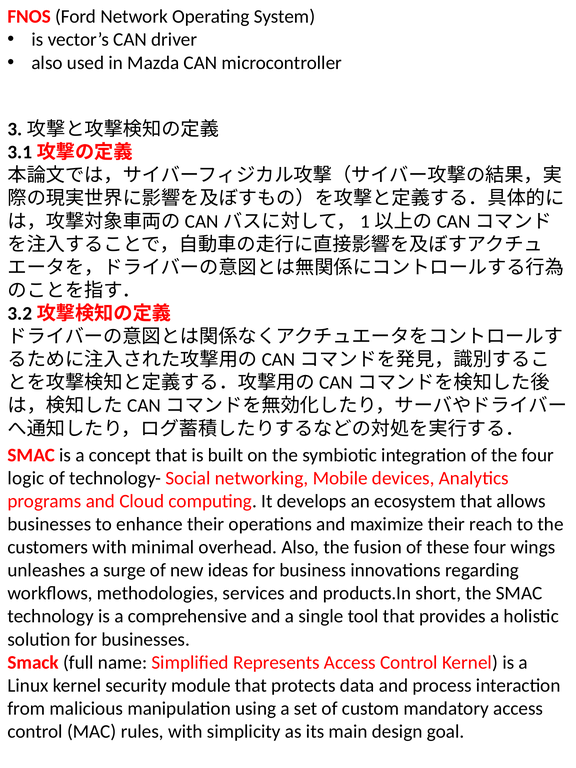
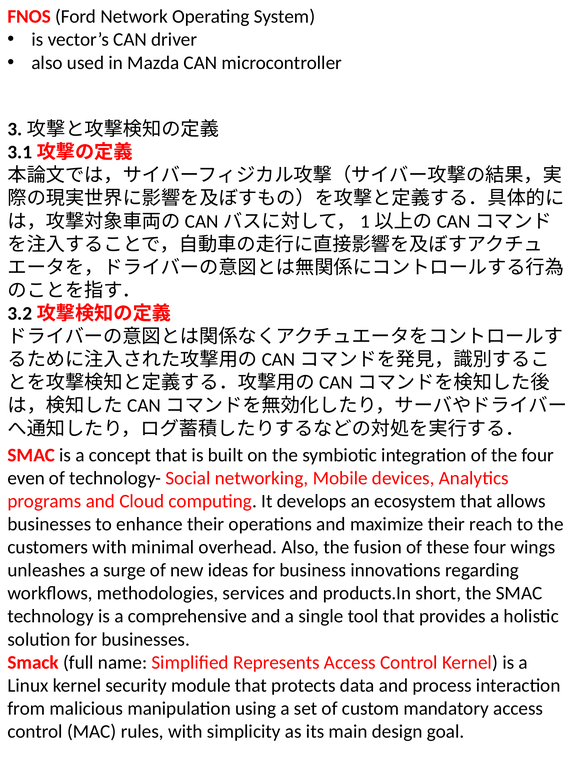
logic: logic -> even
